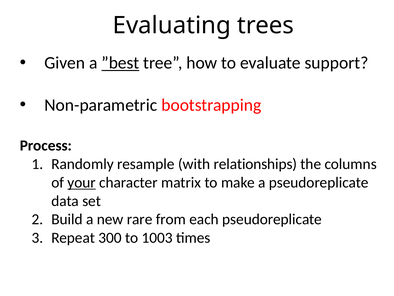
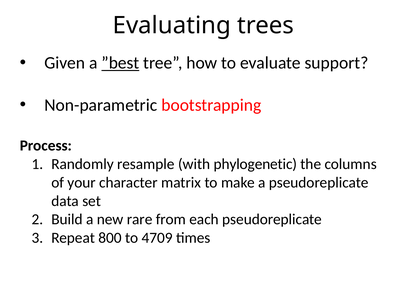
relationships: relationships -> phylogenetic
your underline: present -> none
300: 300 -> 800
1003: 1003 -> 4709
